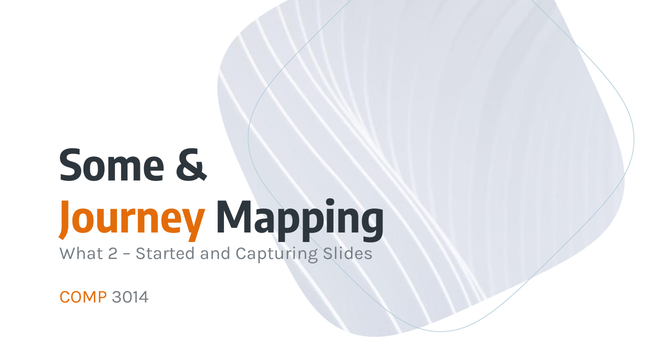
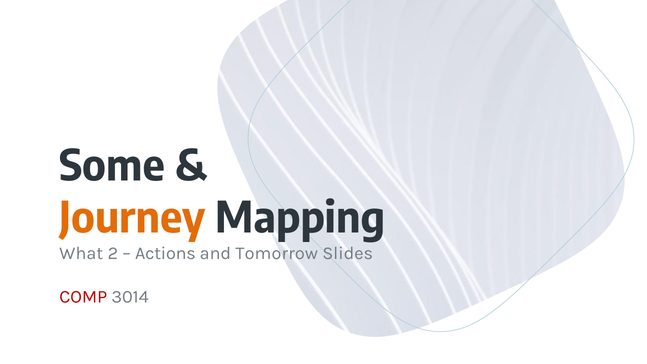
Started: Started -> Actions
Capturing: Capturing -> Tomorrow
COMP colour: orange -> red
